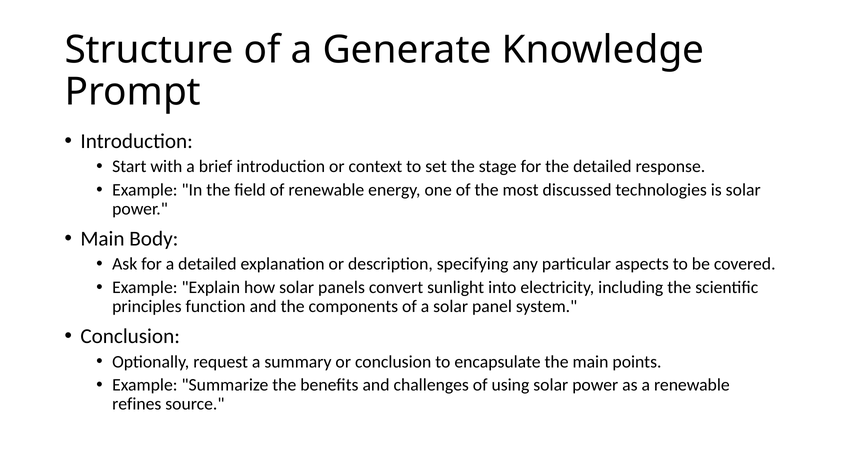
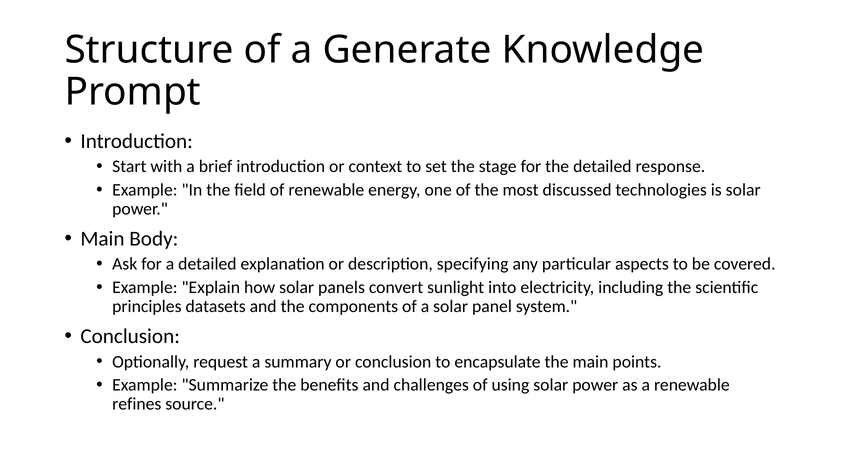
function: function -> datasets
